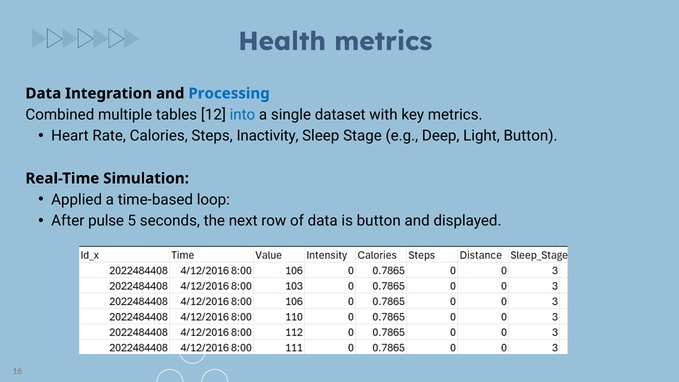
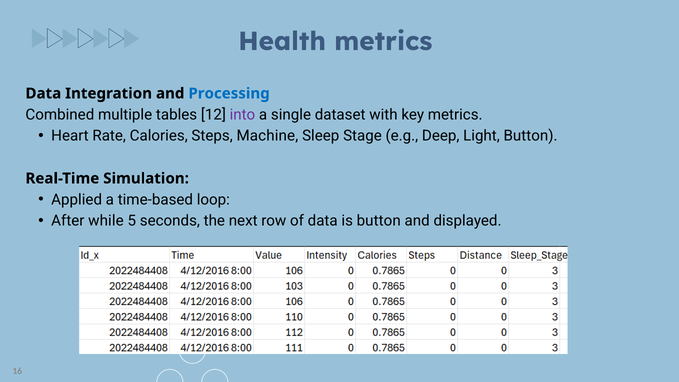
into colour: blue -> purple
Inactivity: Inactivity -> Machine
pulse: pulse -> while
